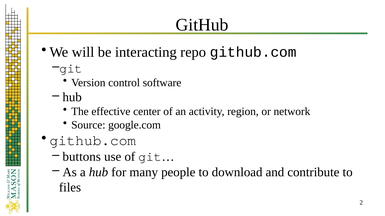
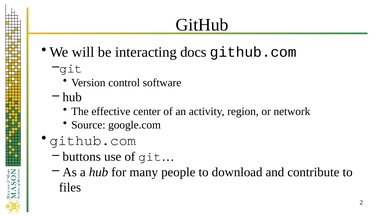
repo: repo -> docs
